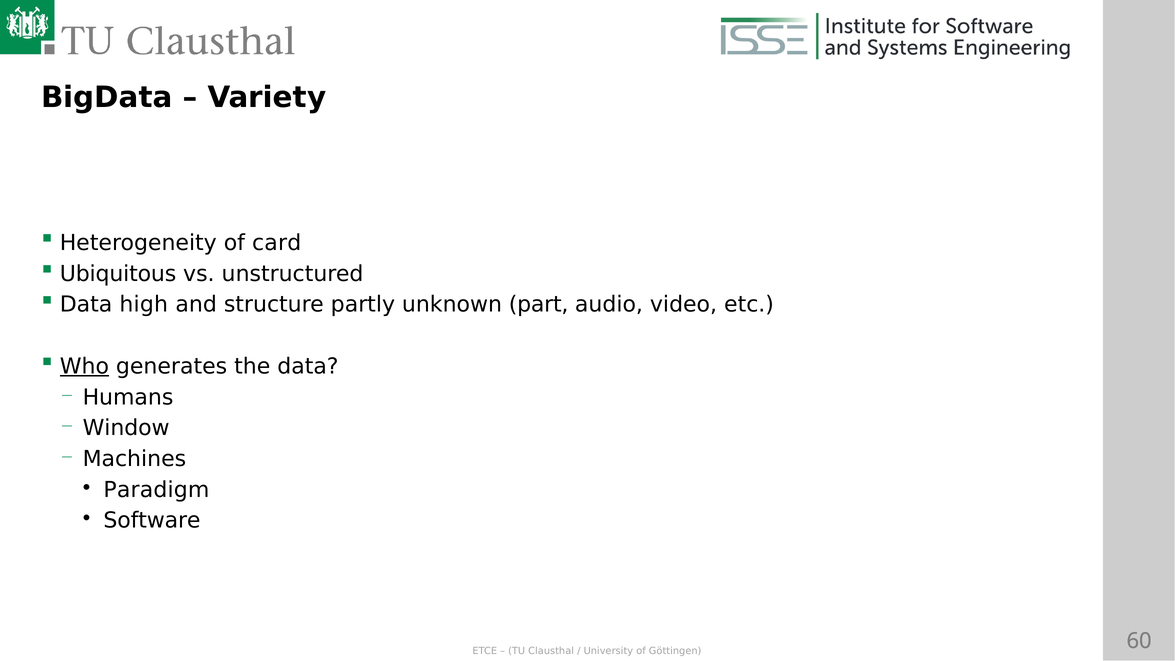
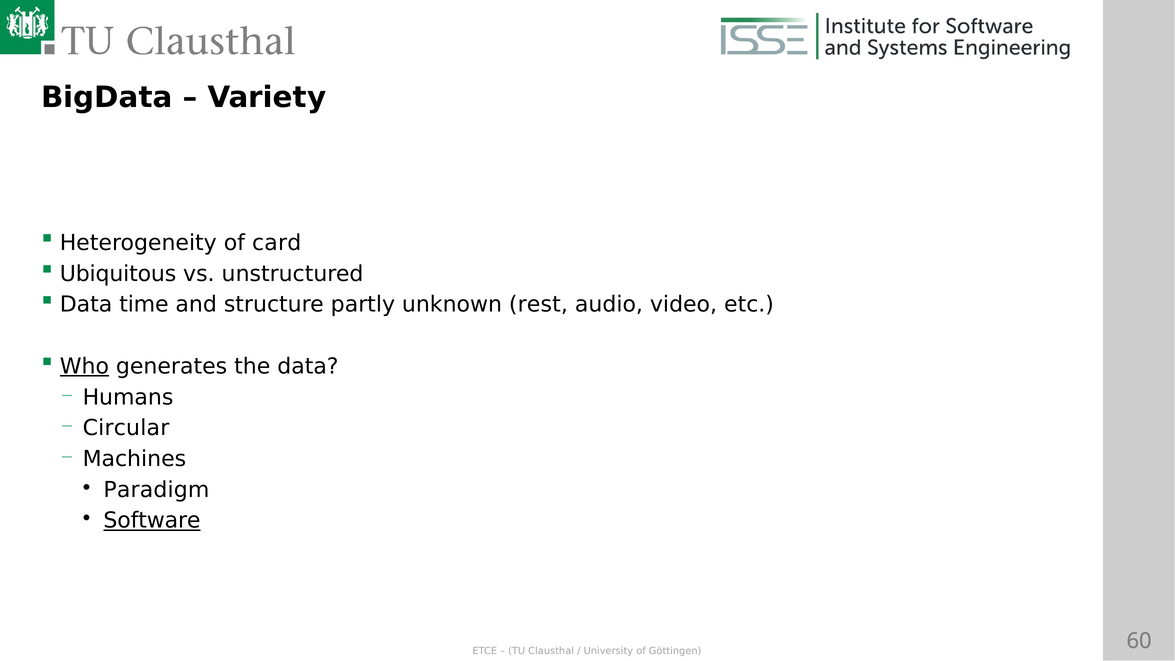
high: high -> time
part: part -> rest
Window: Window -> Circular
Software underline: none -> present
